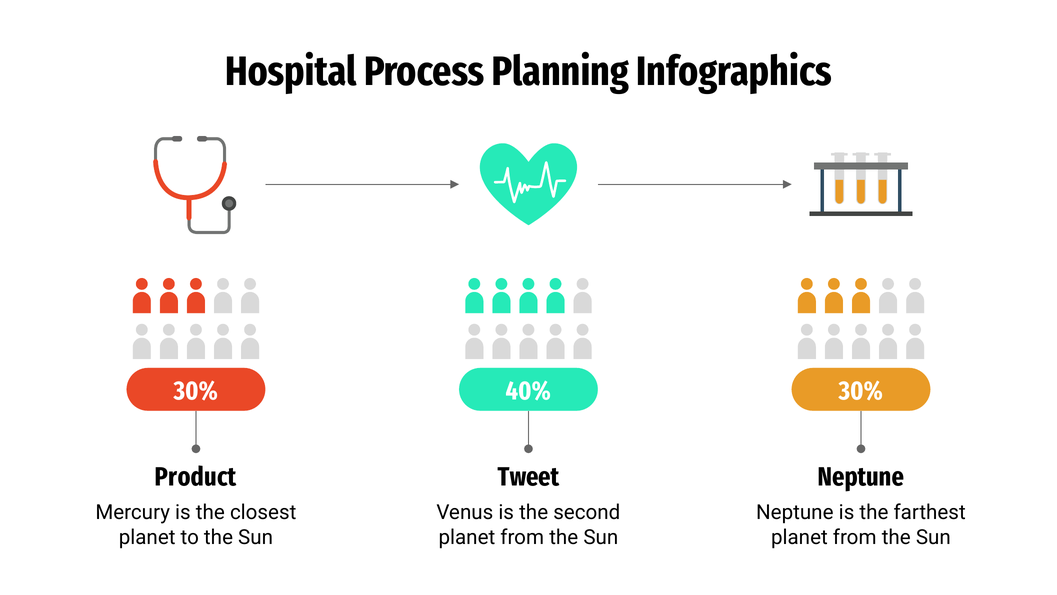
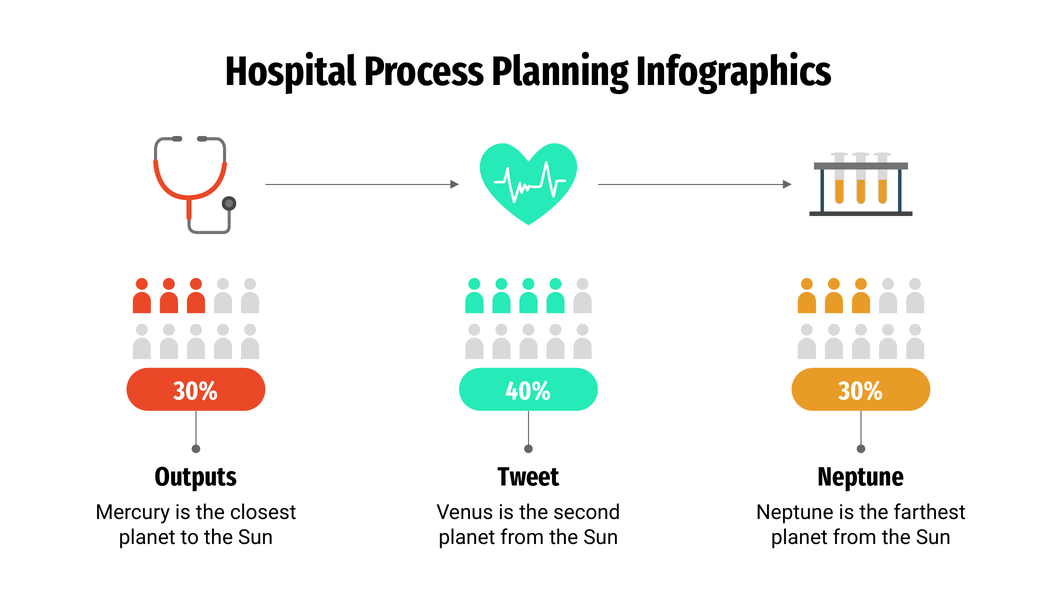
Product: Product -> Outputs
